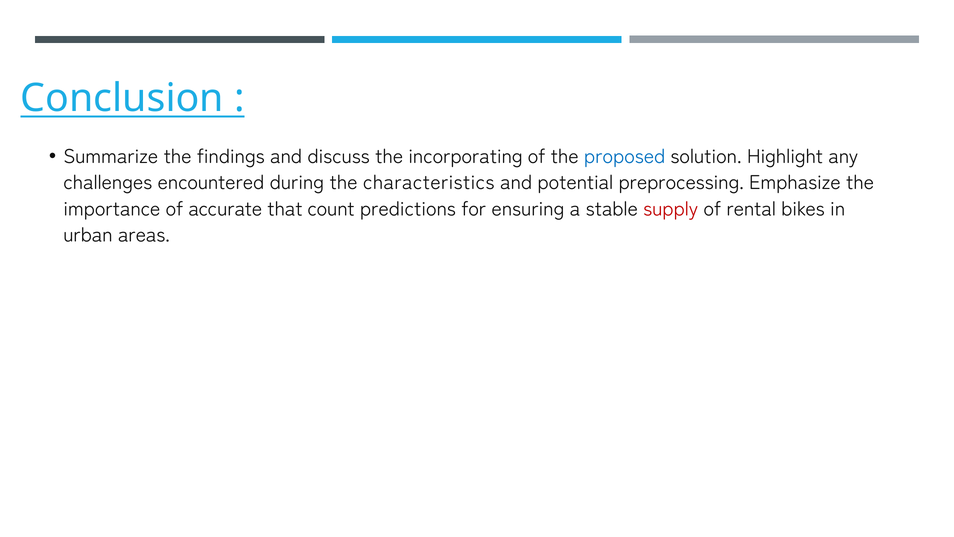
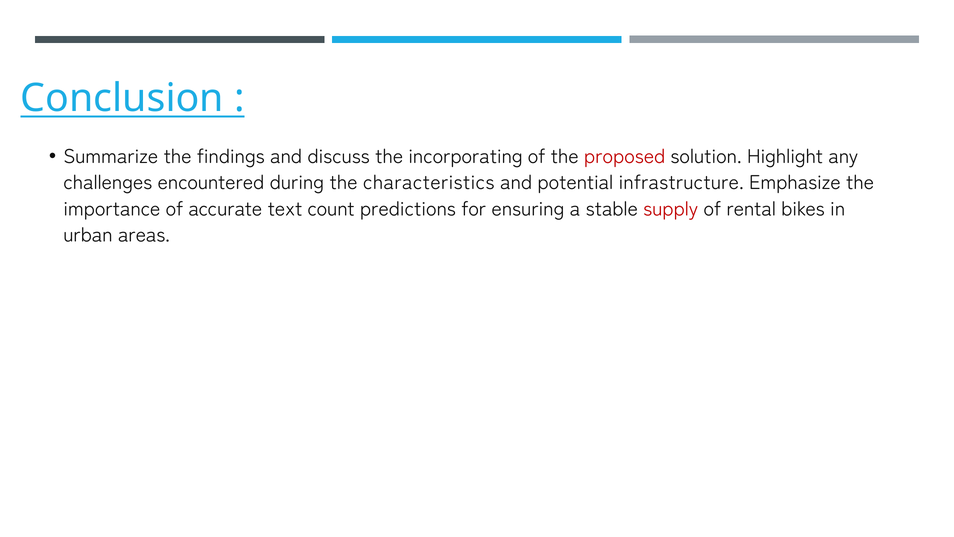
proposed colour: blue -> red
preprocessing: preprocessing -> infrastructure
that: that -> text
